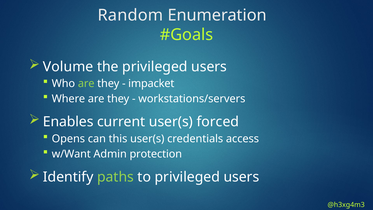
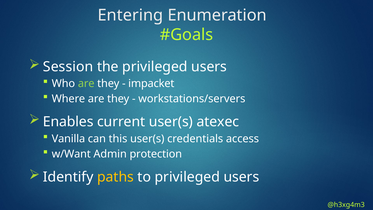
Random: Random -> Entering
Volume: Volume -> Session
forced: forced -> atexec
Opens: Opens -> Vanilla
paths colour: light green -> yellow
